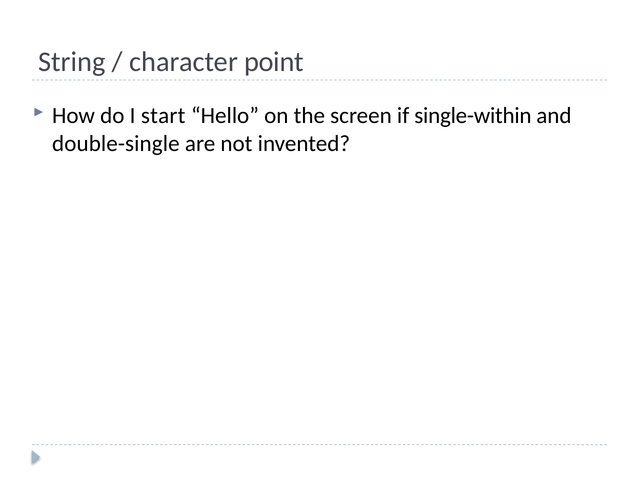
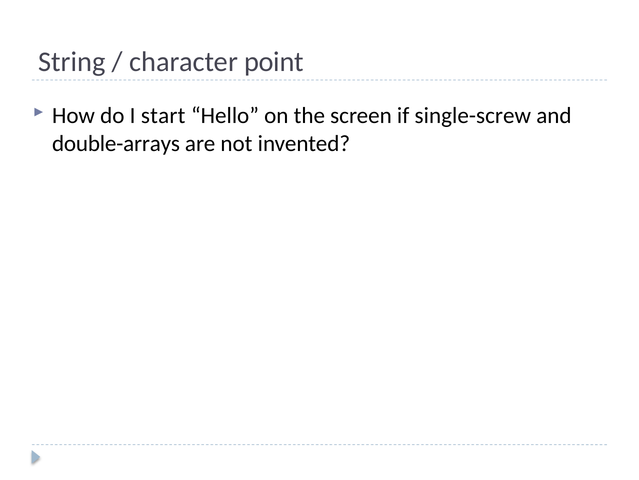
single-within: single-within -> single-screw
double-single: double-single -> double-arrays
